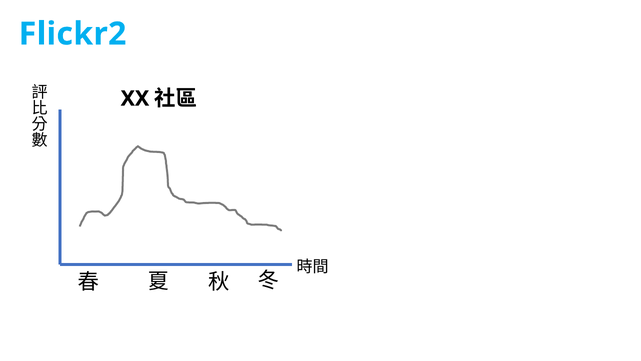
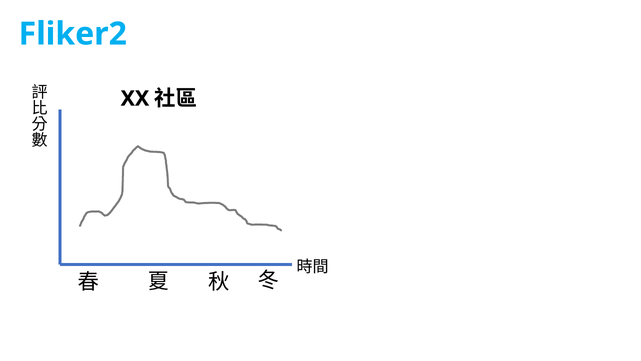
Flickr2: Flickr2 -> Fliker2
